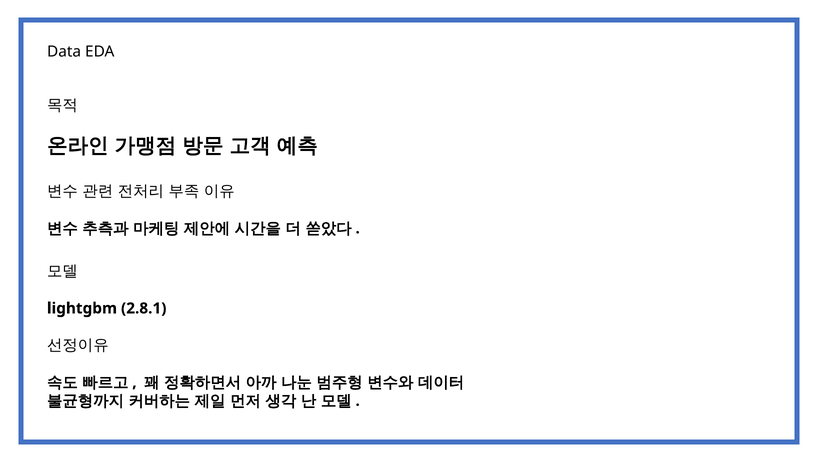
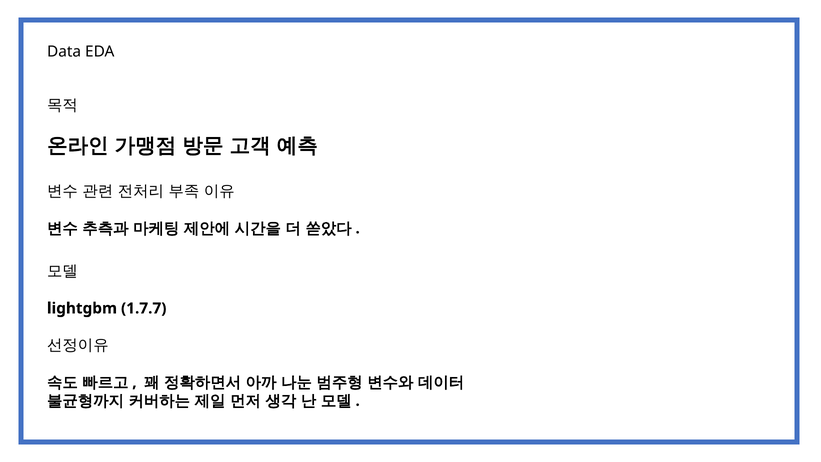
2.8.1: 2.8.1 -> 1.7.7
